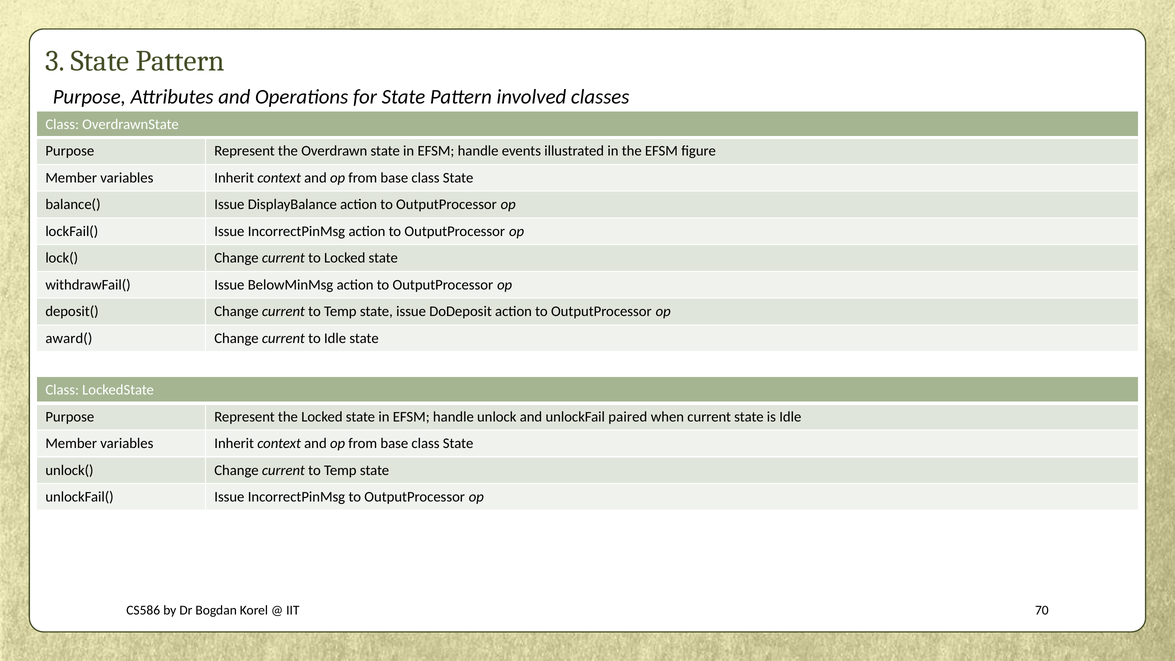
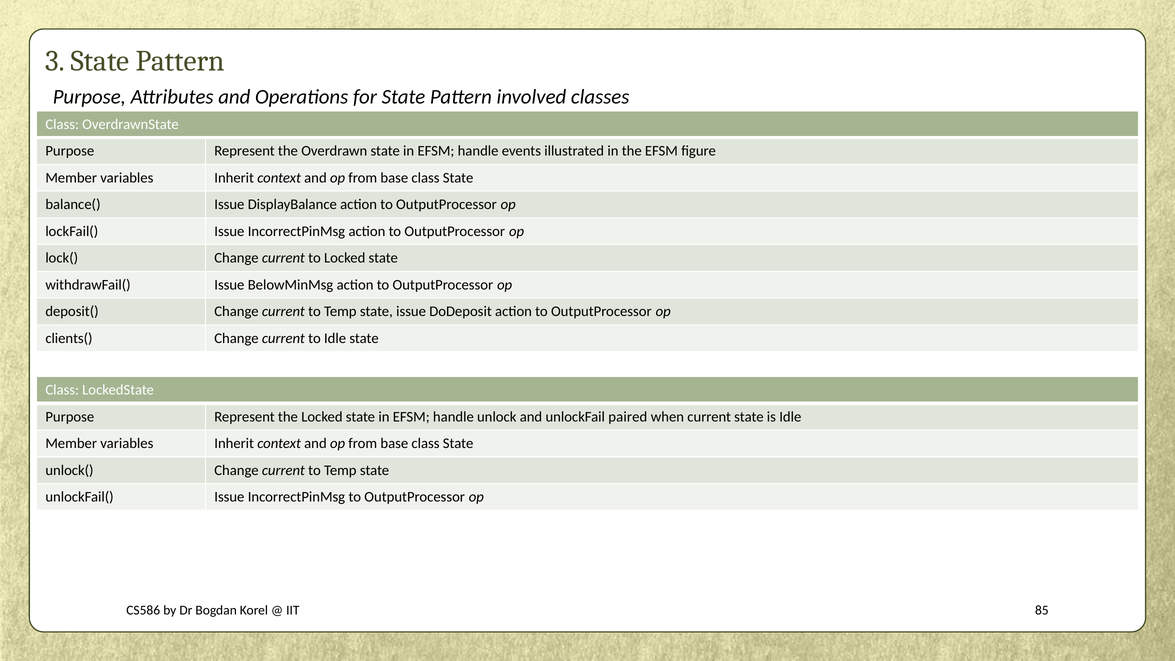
award(: award( -> clients(
70: 70 -> 85
